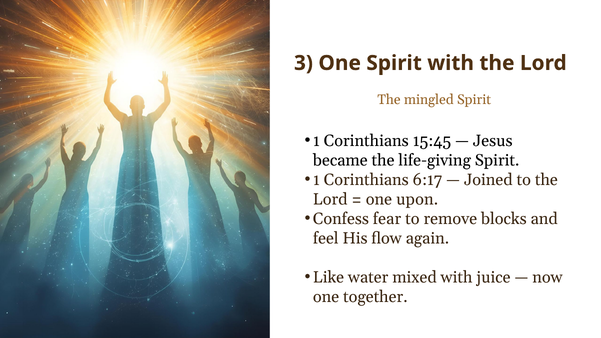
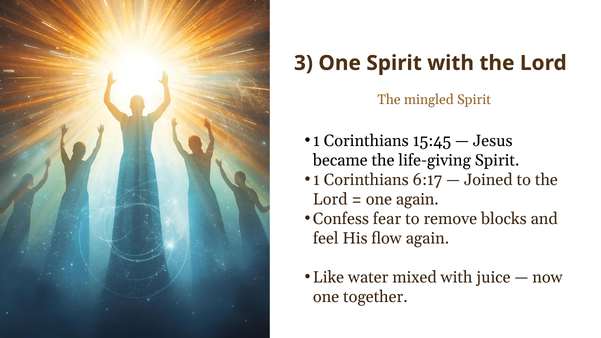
one upon: upon -> again
